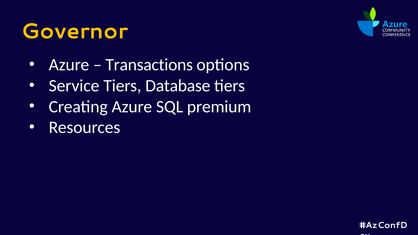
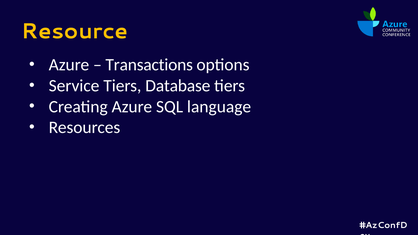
Governor: Governor -> Resource
premium: premium -> language
